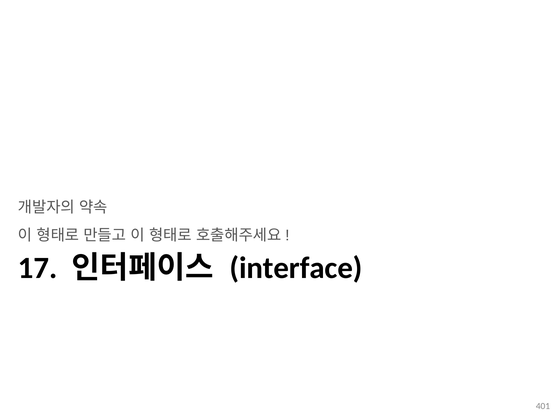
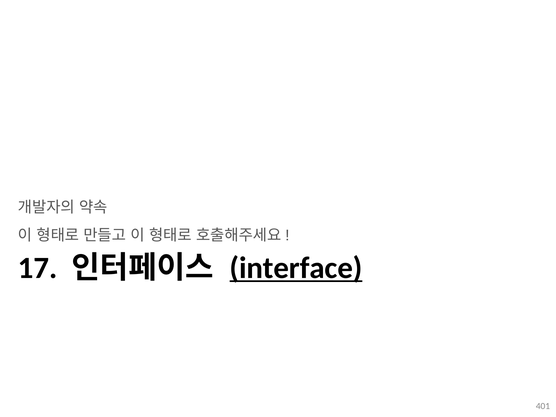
interface underline: none -> present
